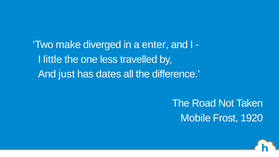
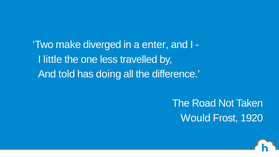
just: just -> told
dates: dates -> doing
Mobile: Mobile -> Would
